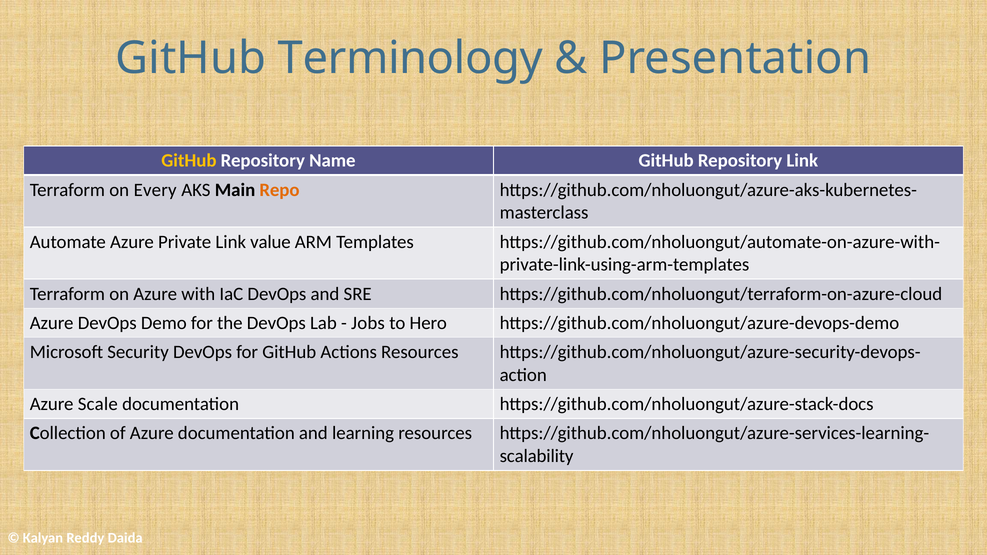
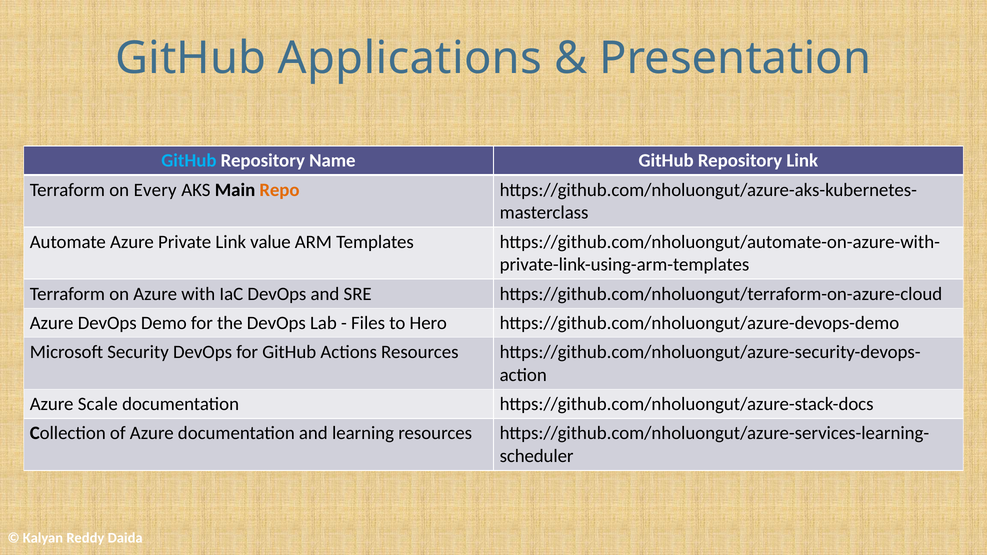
Terminology: Terminology -> Applications
GitHub at (189, 161) colour: yellow -> light blue
Jobs: Jobs -> Files
scalability: scalability -> scheduler
